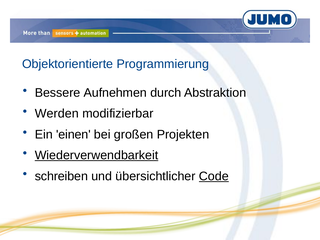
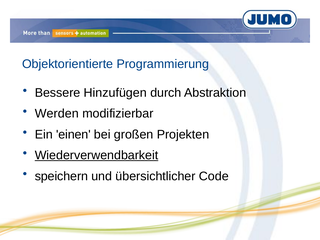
Aufnehmen: Aufnehmen -> Hinzufügen
schreiben: schreiben -> speichern
Code underline: present -> none
